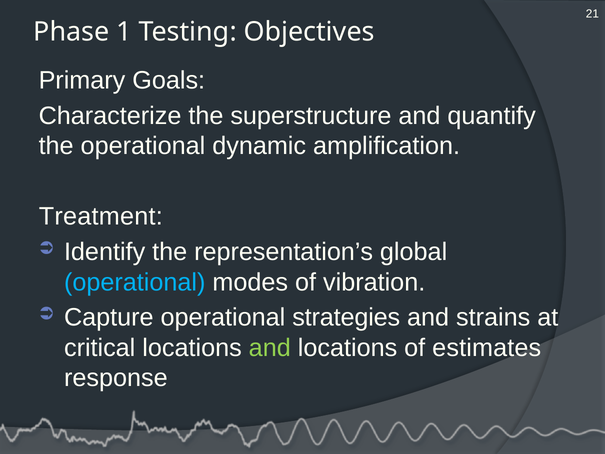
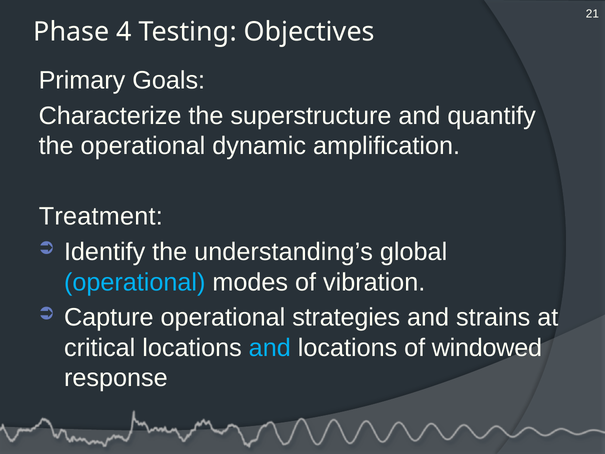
1: 1 -> 4
representation’s: representation’s -> understanding’s
and at (270, 348) colour: light green -> light blue
estimates: estimates -> windowed
